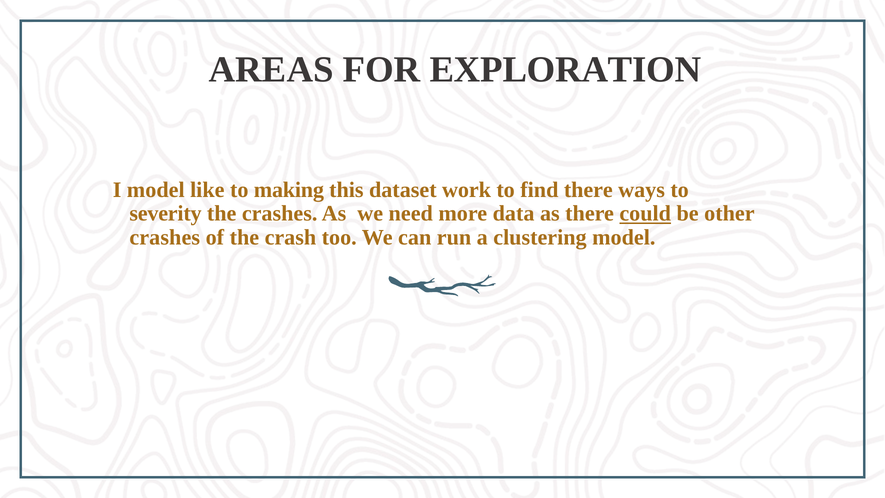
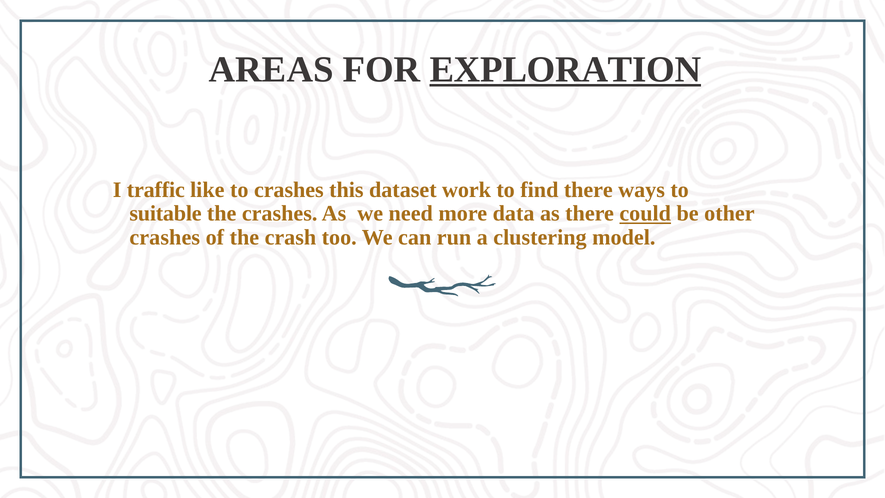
EXPLORATION underline: none -> present
I model: model -> traffic
to making: making -> crashes
severity: severity -> suitable
